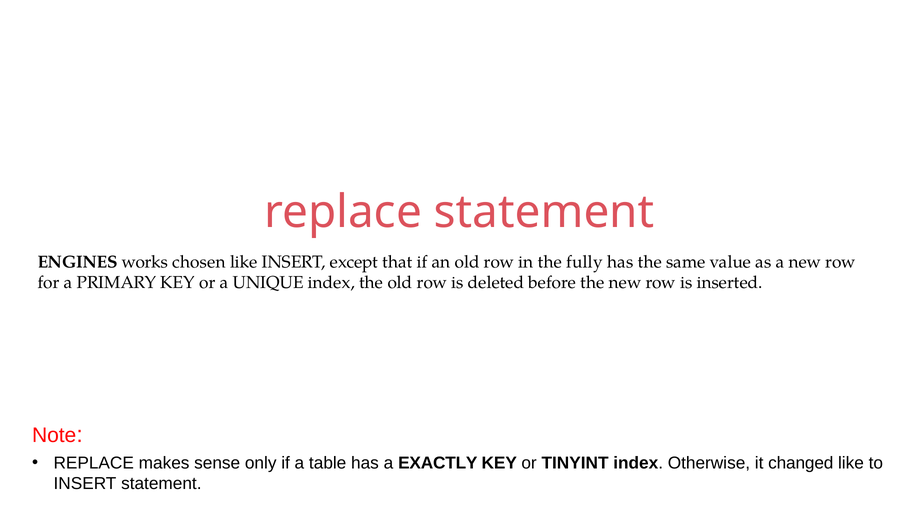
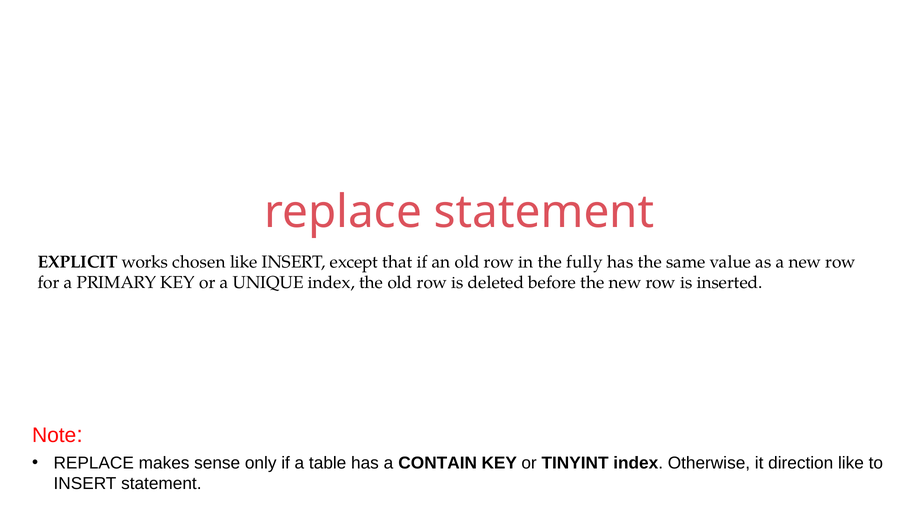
ENGINES: ENGINES -> EXPLICIT
EXACTLY: EXACTLY -> CONTAIN
changed: changed -> direction
